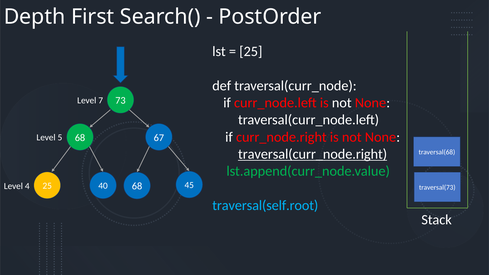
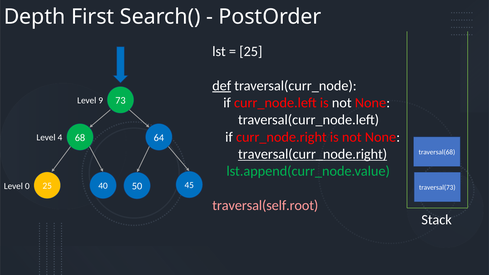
def underline: none -> present
7: 7 -> 9
67: 67 -> 64
5: 5 -> 4
40 68: 68 -> 50
4: 4 -> 0
traversal(self.root colour: light blue -> pink
